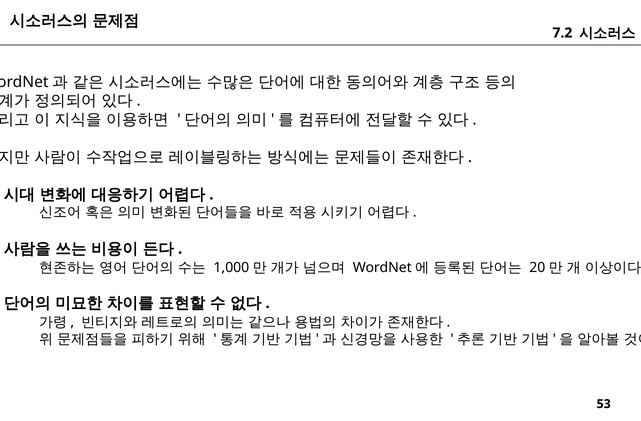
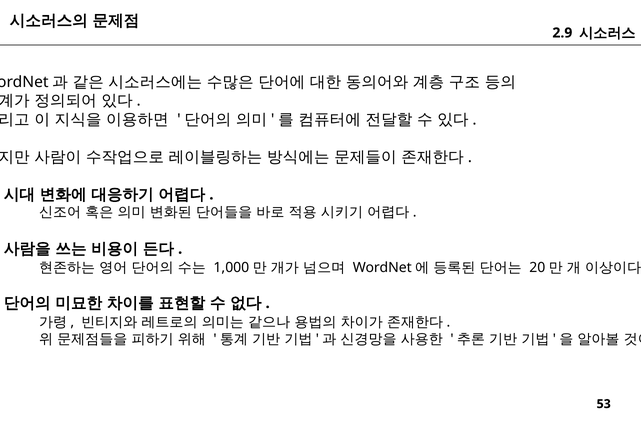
7.2: 7.2 -> 2.9
